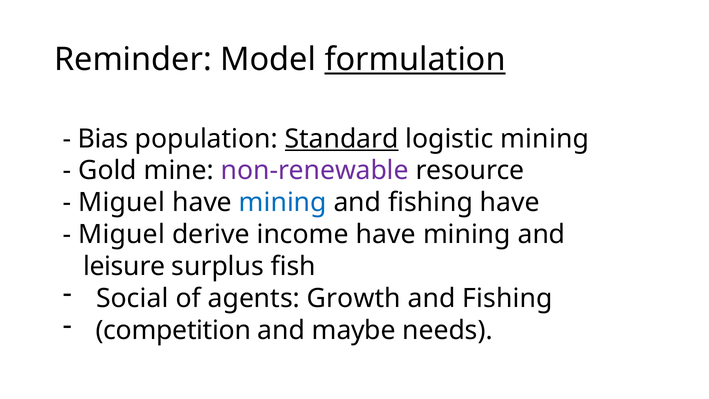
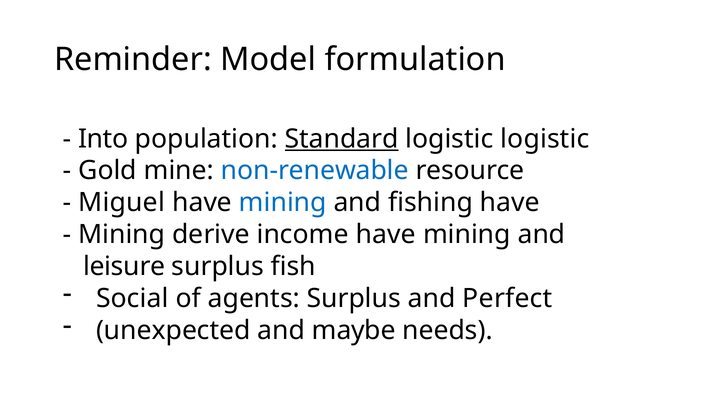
formulation underline: present -> none
Bias: Bias -> Into
logistic mining: mining -> logistic
non-renewable colour: purple -> blue
Miguel at (122, 234): Miguel -> Mining
agents Growth: Growth -> Surplus
Fishing at (508, 298): Fishing -> Perfect
competition: competition -> unexpected
